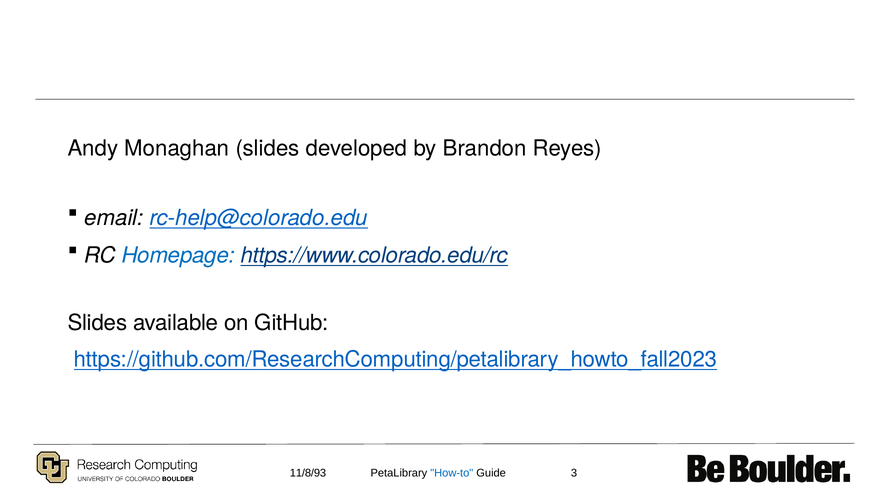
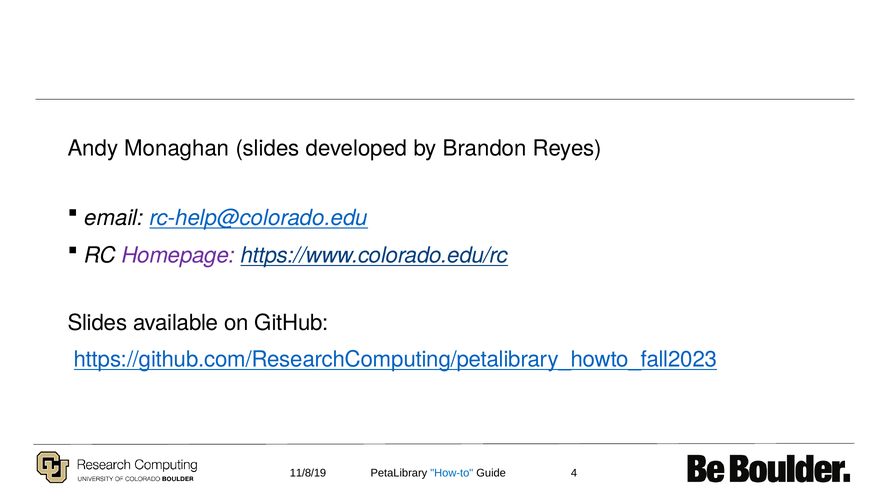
Homepage colour: blue -> purple
11/8/93: 11/8/93 -> 11/8/19
3: 3 -> 4
